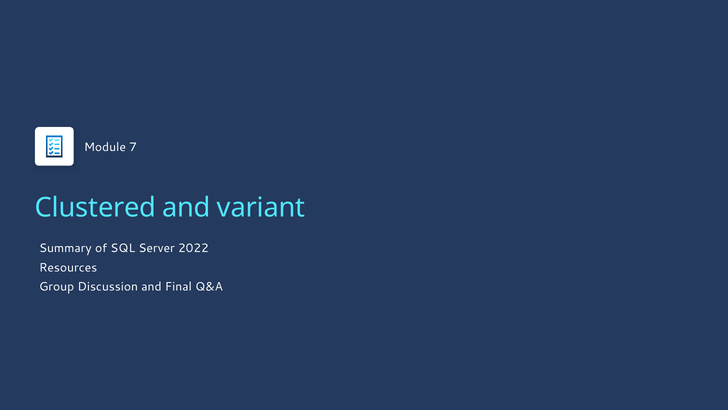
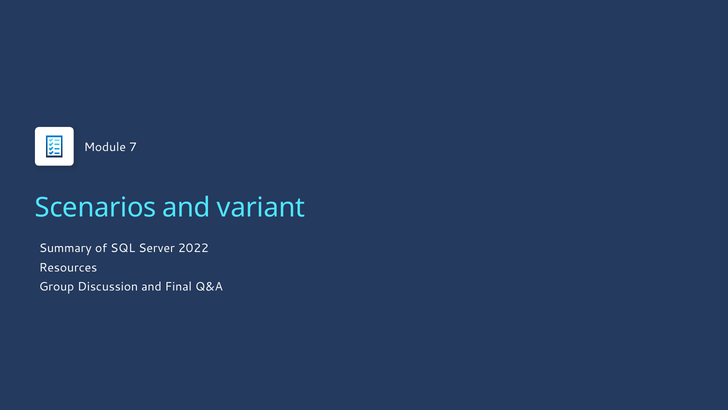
Clustered: Clustered -> Scenarios
